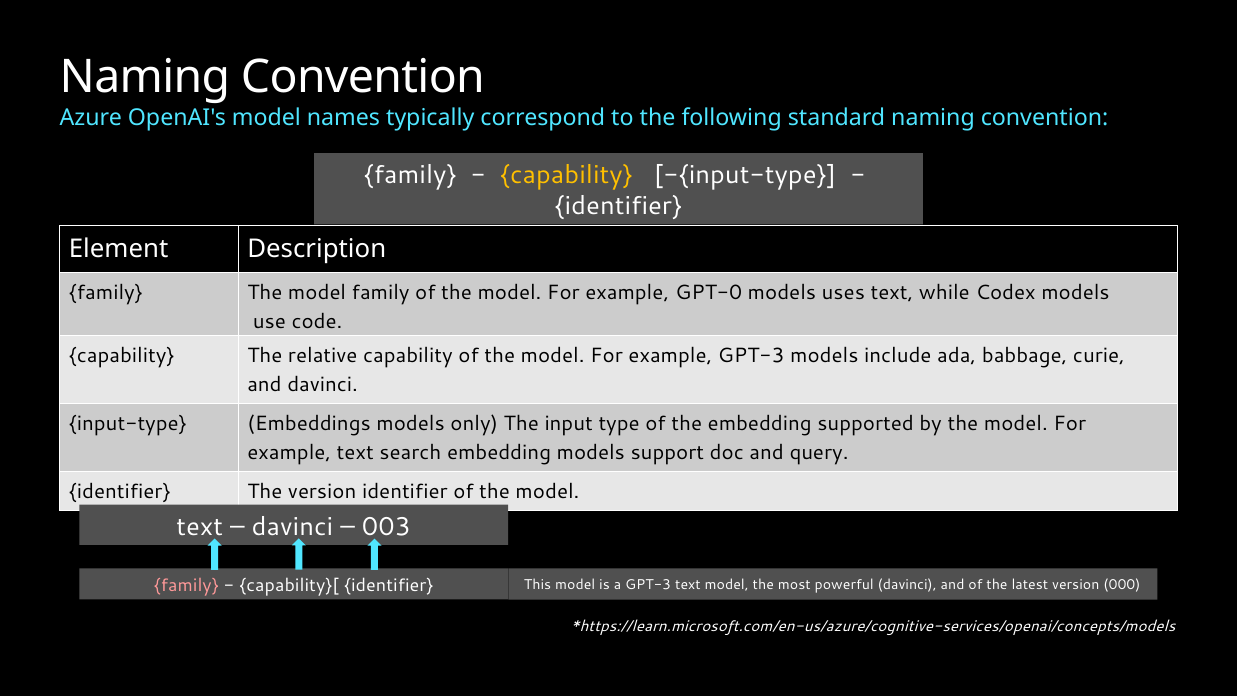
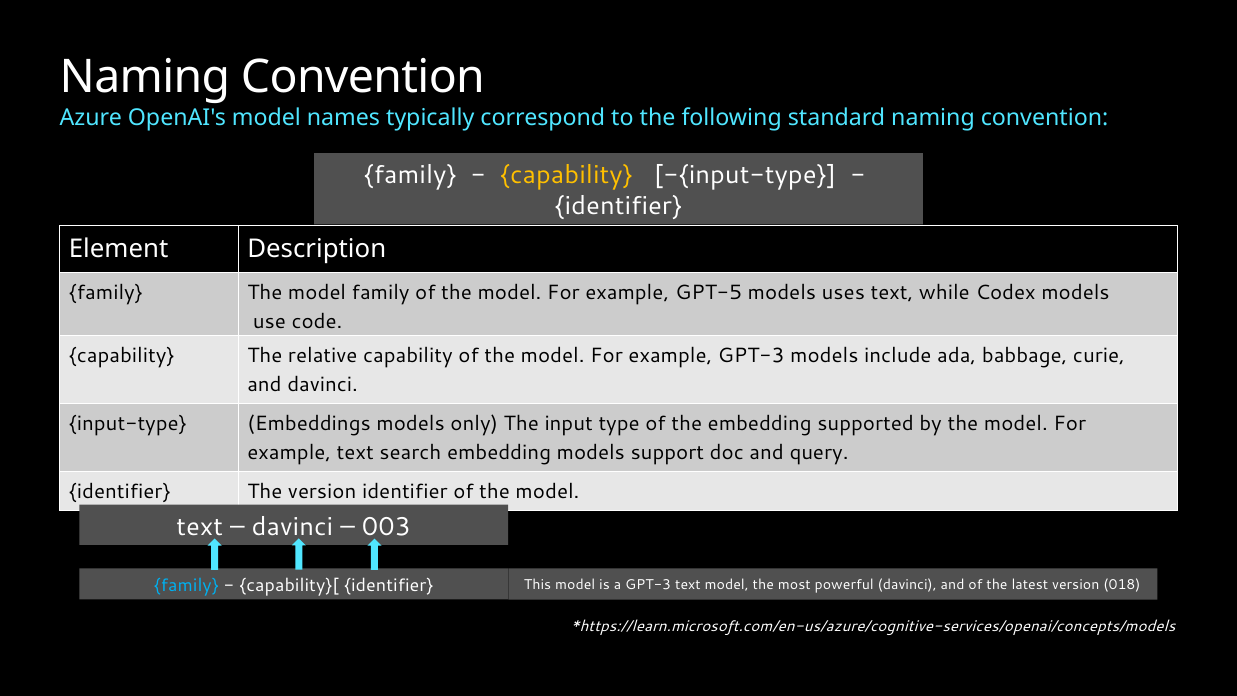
GPT-0: GPT-0 -> GPT-5
family at (186, 585) colour: pink -> light blue
000: 000 -> 018
